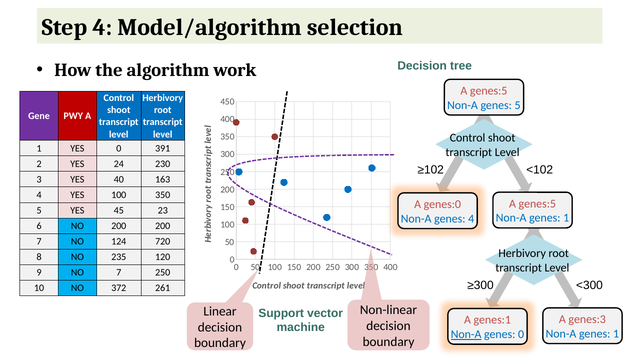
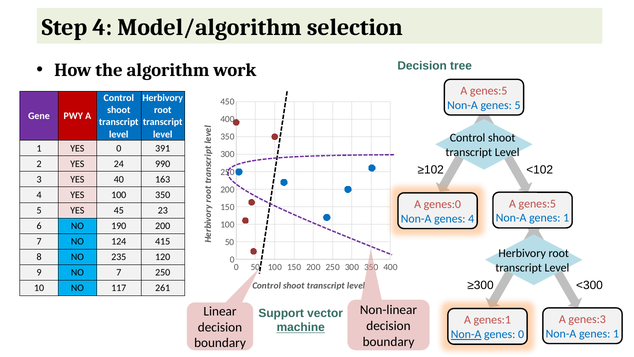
230: 230 -> 990
NO 200: 200 -> 190
720: 720 -> 415
372: 372 -> 117
machine underline: none -> present
